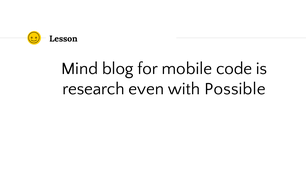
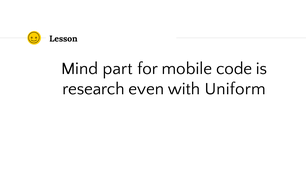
blog: blog -> part
Possible: Possible -> Uniform
